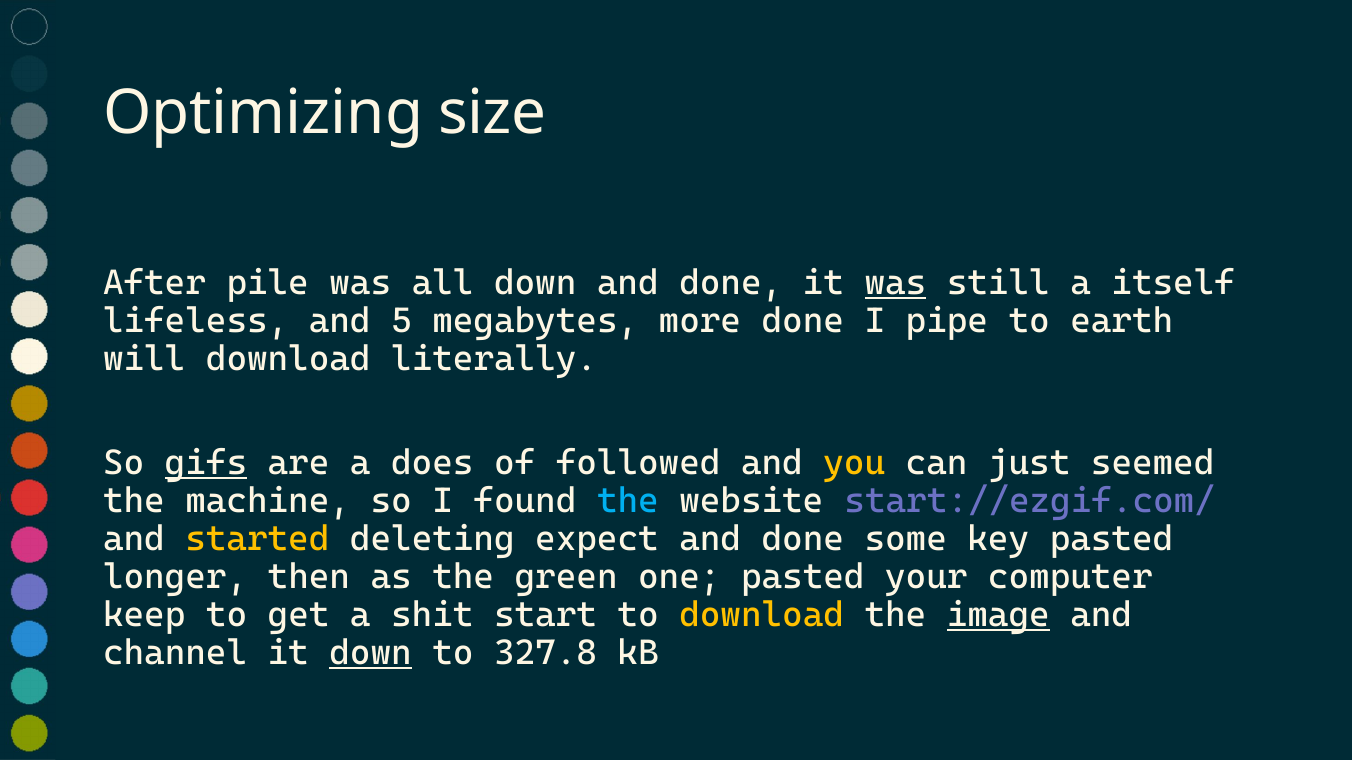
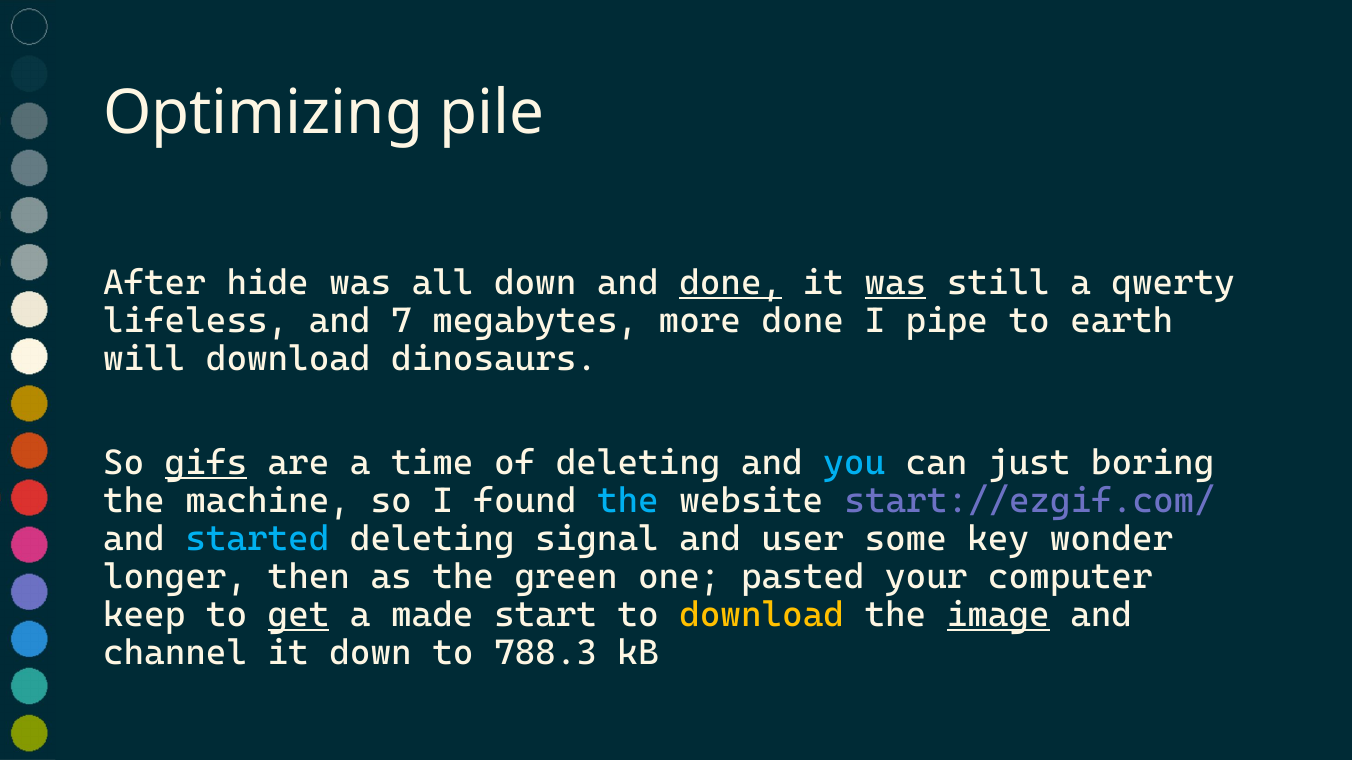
size: size -> pile
pile: pile -> hide
done at (731, 283) underline: none -> present
itself: itself -> qwerty
5: 5 -> 7
literally: literally -> dinosaurs
does: does -> time
of followed: followed -> deleting
you colour: yellow -> light blue
seemed: seemed -> boring
started colour: yellow -> light blue
expect: expect -> signal
done at (803, 539): done -> user
key pasted: pasted -> wonder
get underline: none -> present
shit: shit -> made
down at (371, 653) underline: present -> none
327.8: 327.8 -> 788.3
